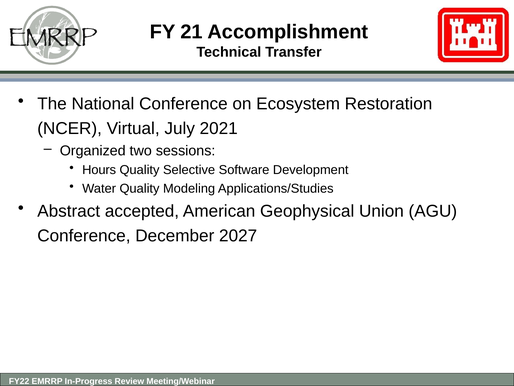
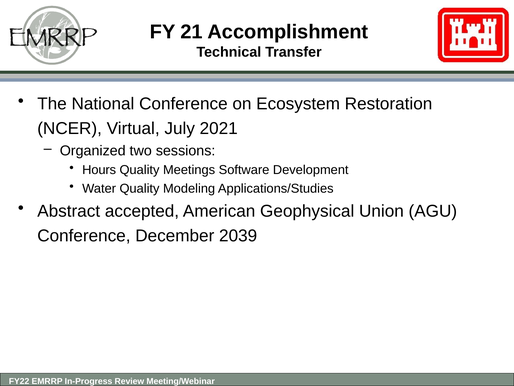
Selective: Selective -> Meetings
2027: 2027 -> 2039
